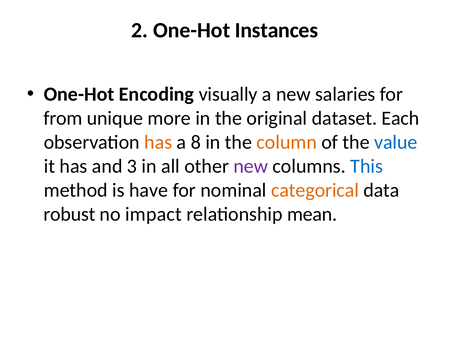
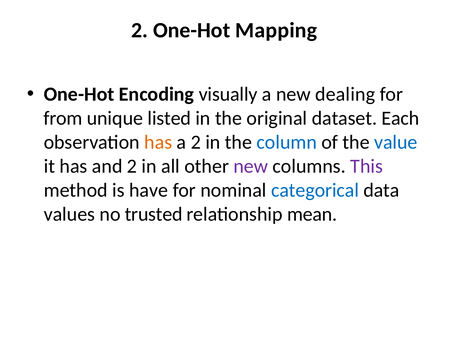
Instances: Instances -> Mapping
salaries: salaries -> dealing
more: more -> listed
a 8: 8 -> 2
column colour: orange -> blue
and 3: 3 -> 2
This colour: blue -> purple
categorical colour: orange -> blue
robust: robust -> values
impact: impact -> trusted
